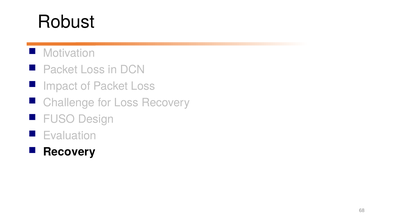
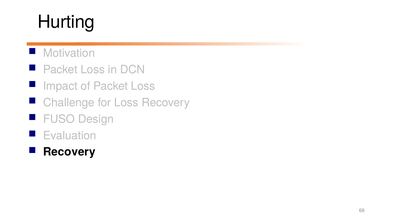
Robust: Robust -> Hurting
